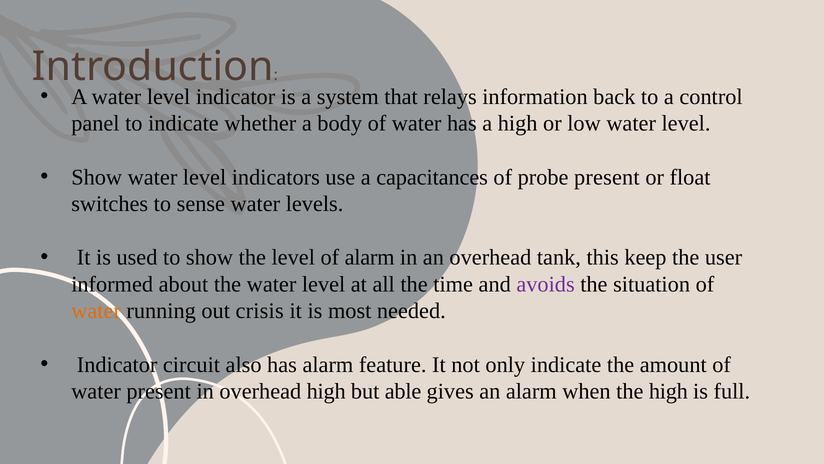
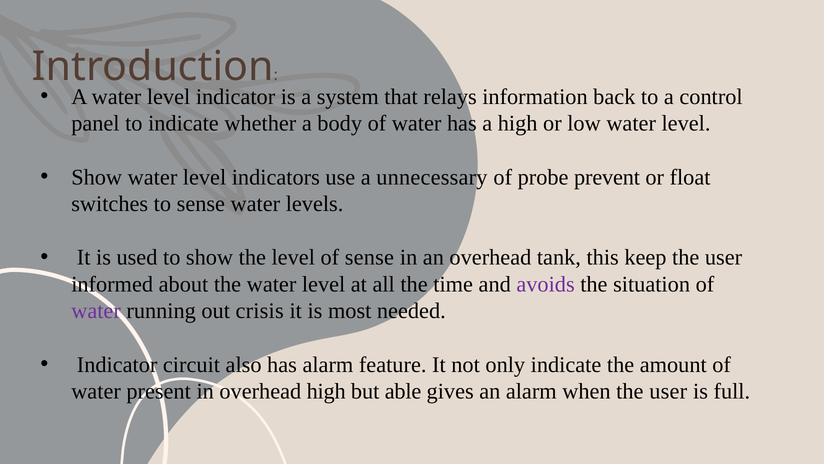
capacitances: capacitances -> unnecessary
probe present: present -> prevent
of alarm: alarm -> sense
water at (96, 311) colour: orange -> purple
when the high: high -> user
